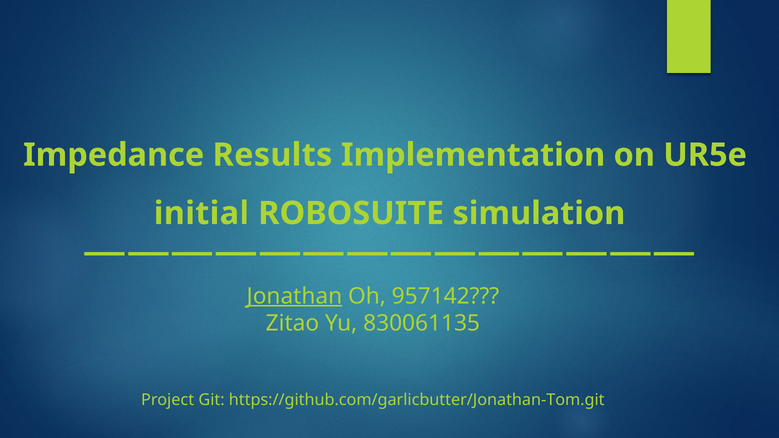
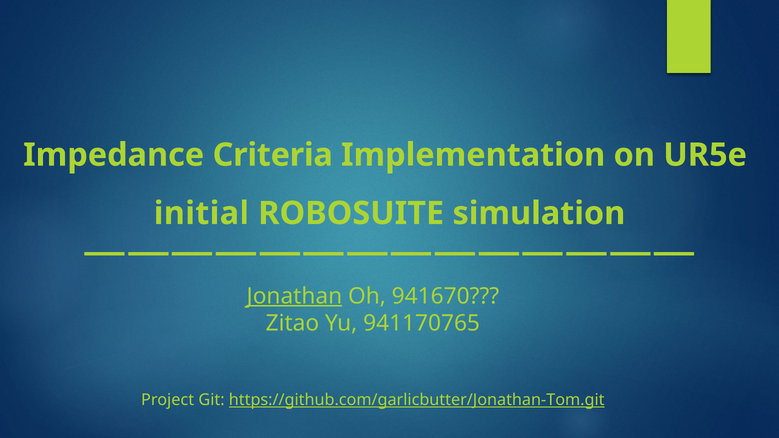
Results: Results -> Criteria
957142: 957142 -> 941670
830061135: 830061135 -> 941170765
https://github.com/garlicbutter/Jonathan-Tom.git underline: none -> present
